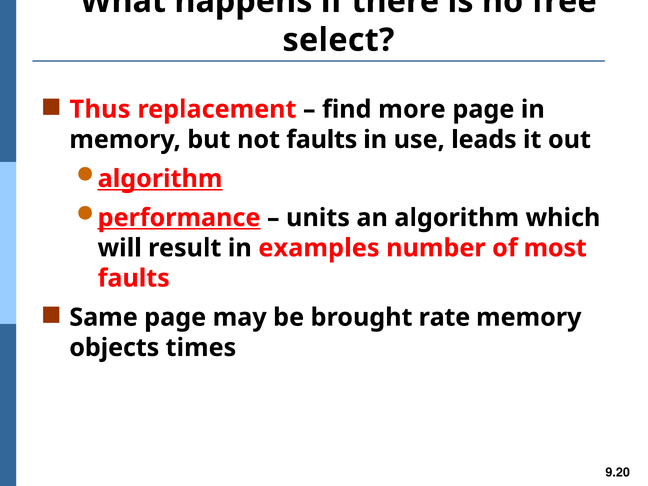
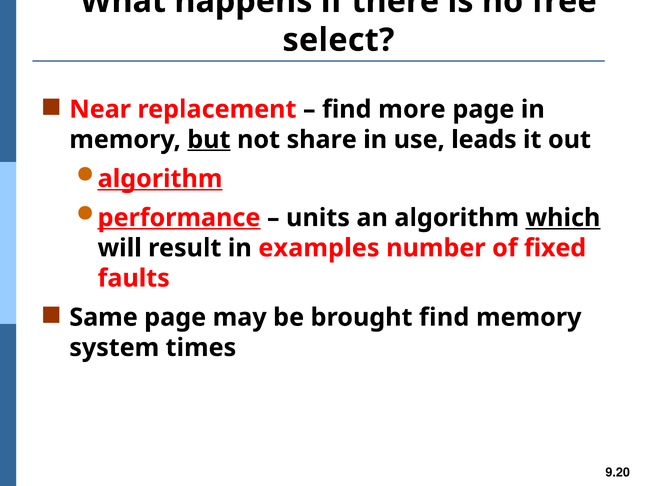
Thus: Thus -> Near
but underline: none -> present
not faults: faults -> share
which underline: none -> present
most: most -> fixed
brought rate: rate -> find
objects: objects -> system
